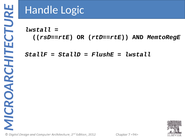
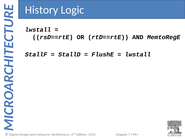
Handle: Handle -> History
